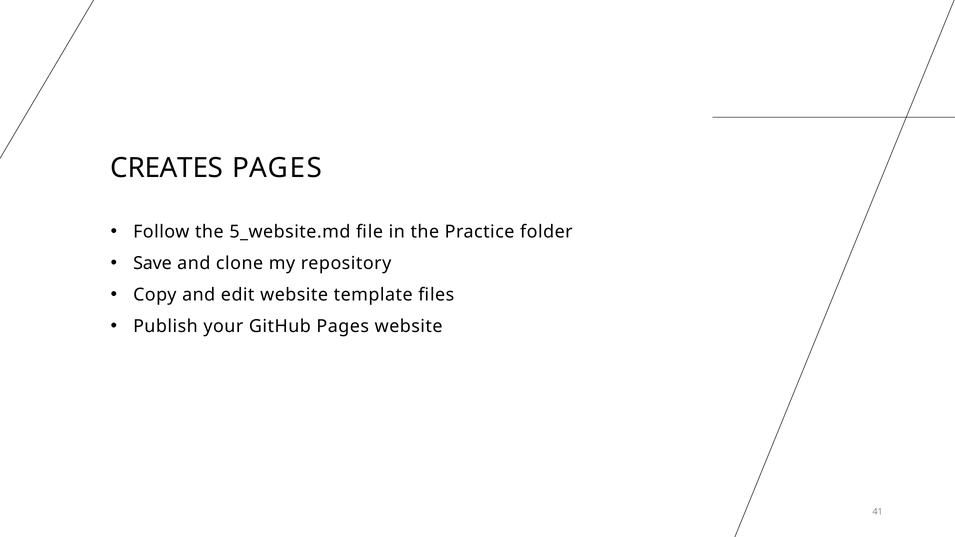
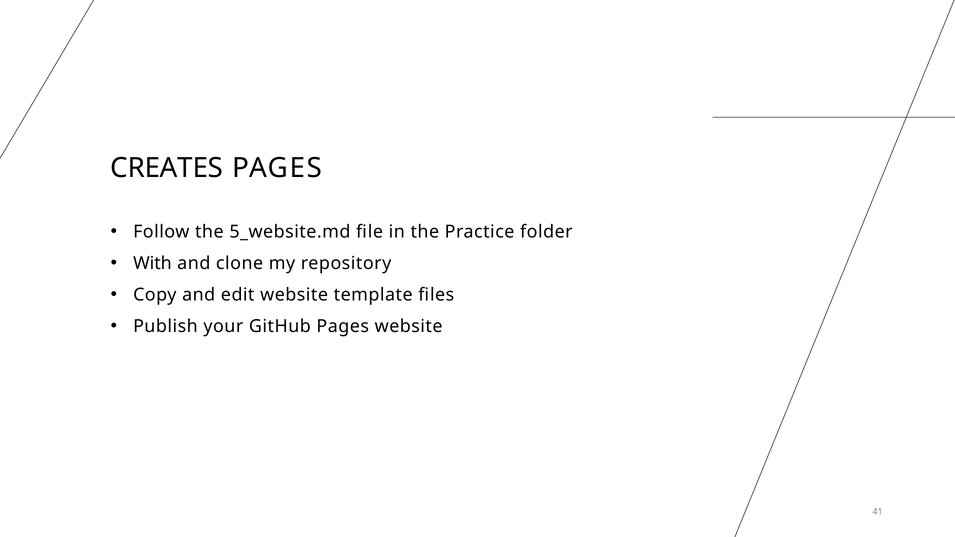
Save: Save -> With
